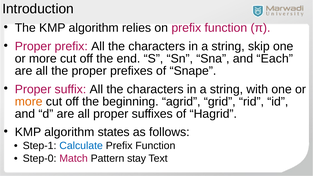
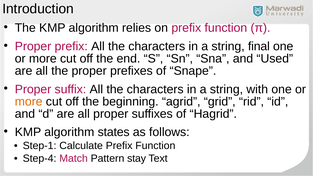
skip: skip -> final
Each: Each -> Used
Calculate colour: blue -> black
Step-0: Step-0 -> Step-4
